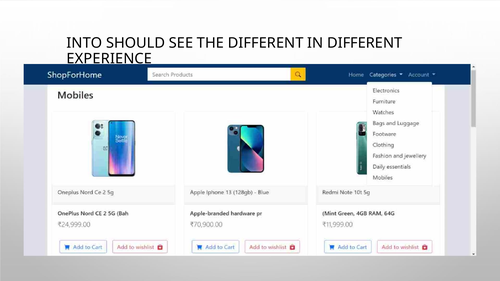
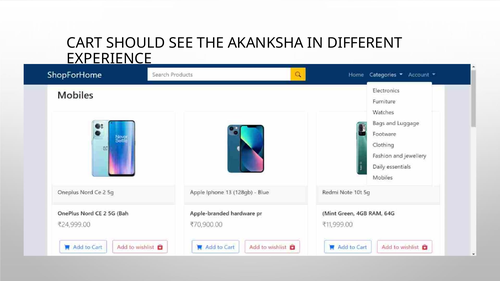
INTO: INTO -> CART
THE DIFFERENT: DIFFERENT -> AKANKSHA
